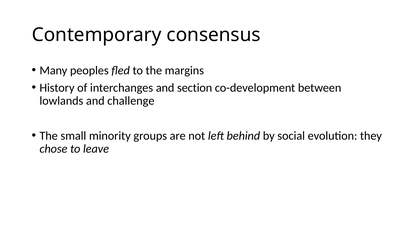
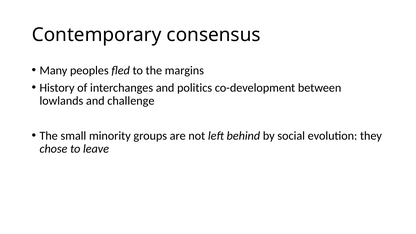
section: section -> politics
